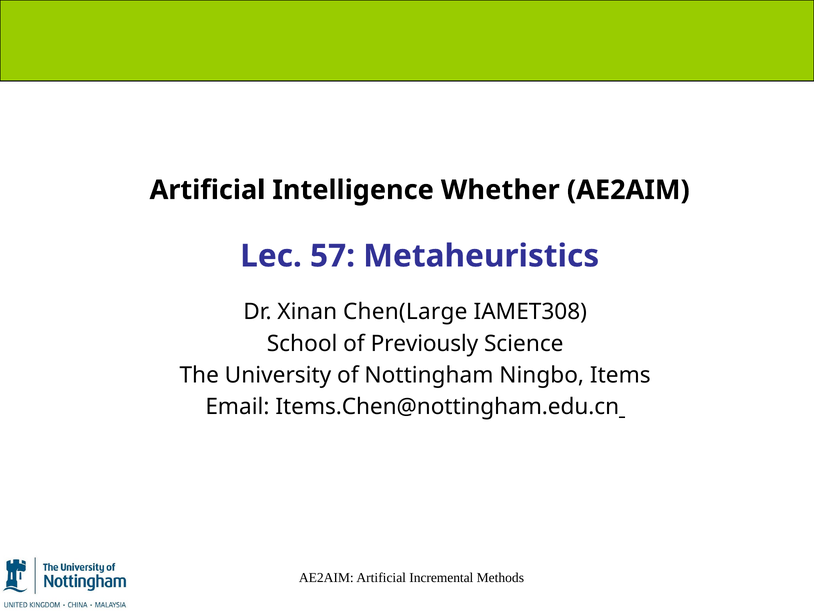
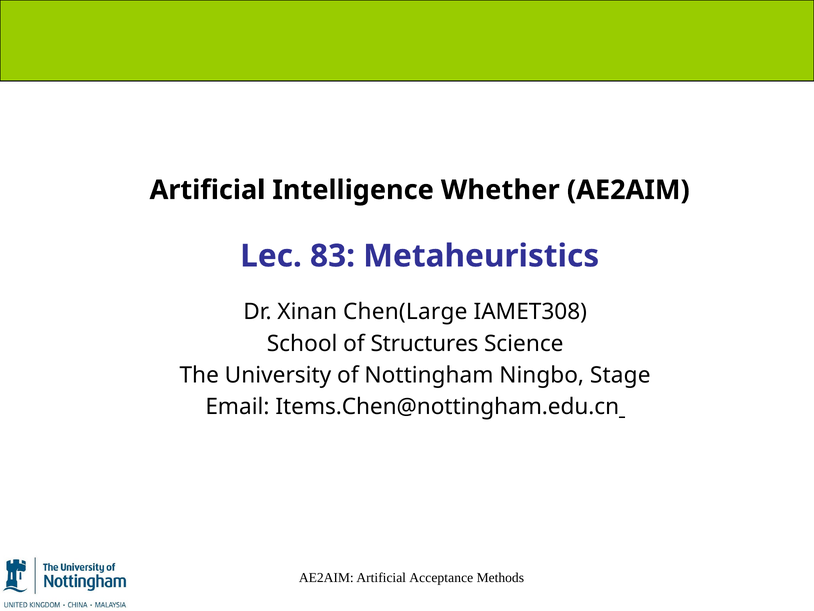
57: 57 -> 83
Previously: Previously -> Structures
Items: Items -> Stage
Incremental: Incremental -> Acceptance
